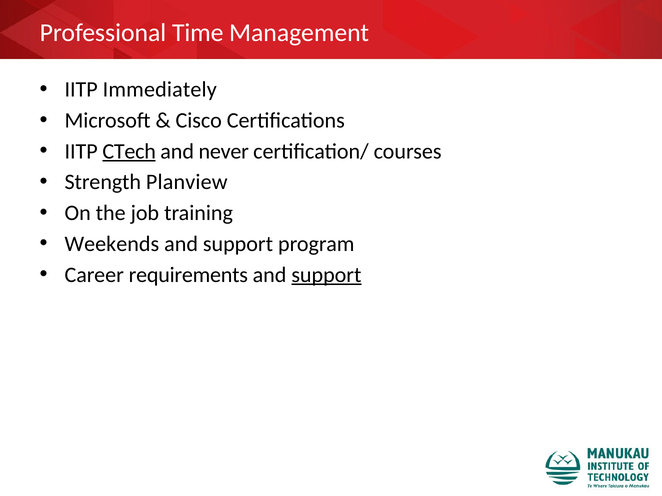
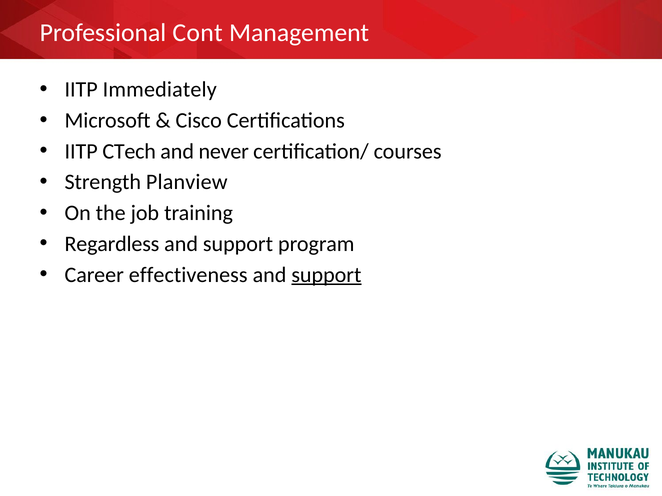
Time: Time -> Cont
CTech underline: present -> none
Weekends: Weekends -> Regardless
requirements: requirements -> effectiveness
